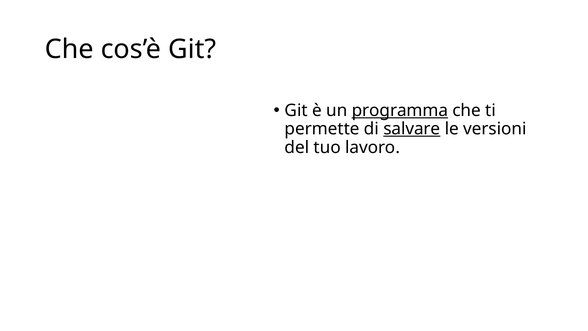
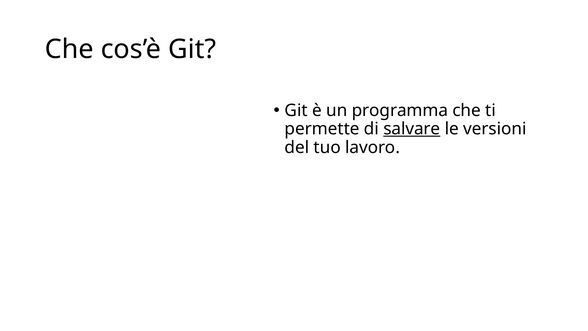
programma underline: present -> none
